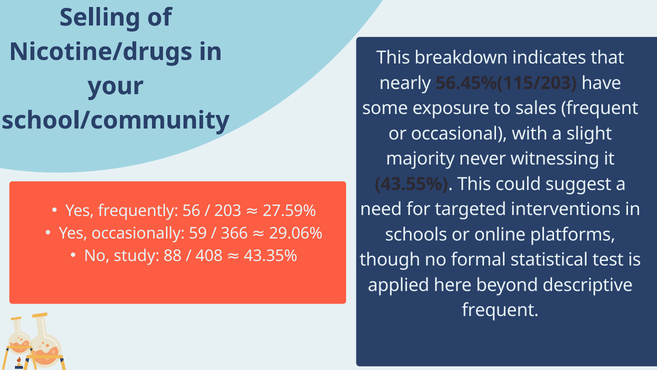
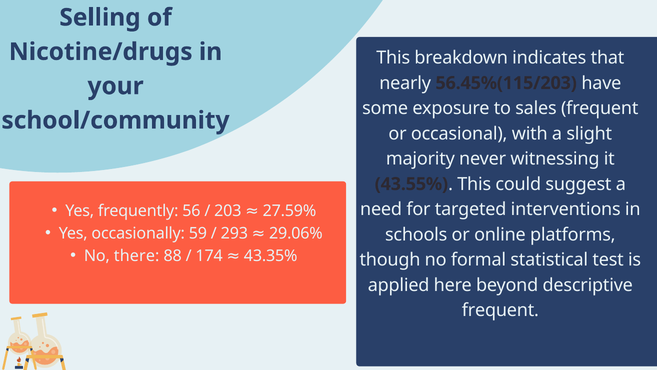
366: 366 -> 293
study: study -> there
408: 408 -> 174
